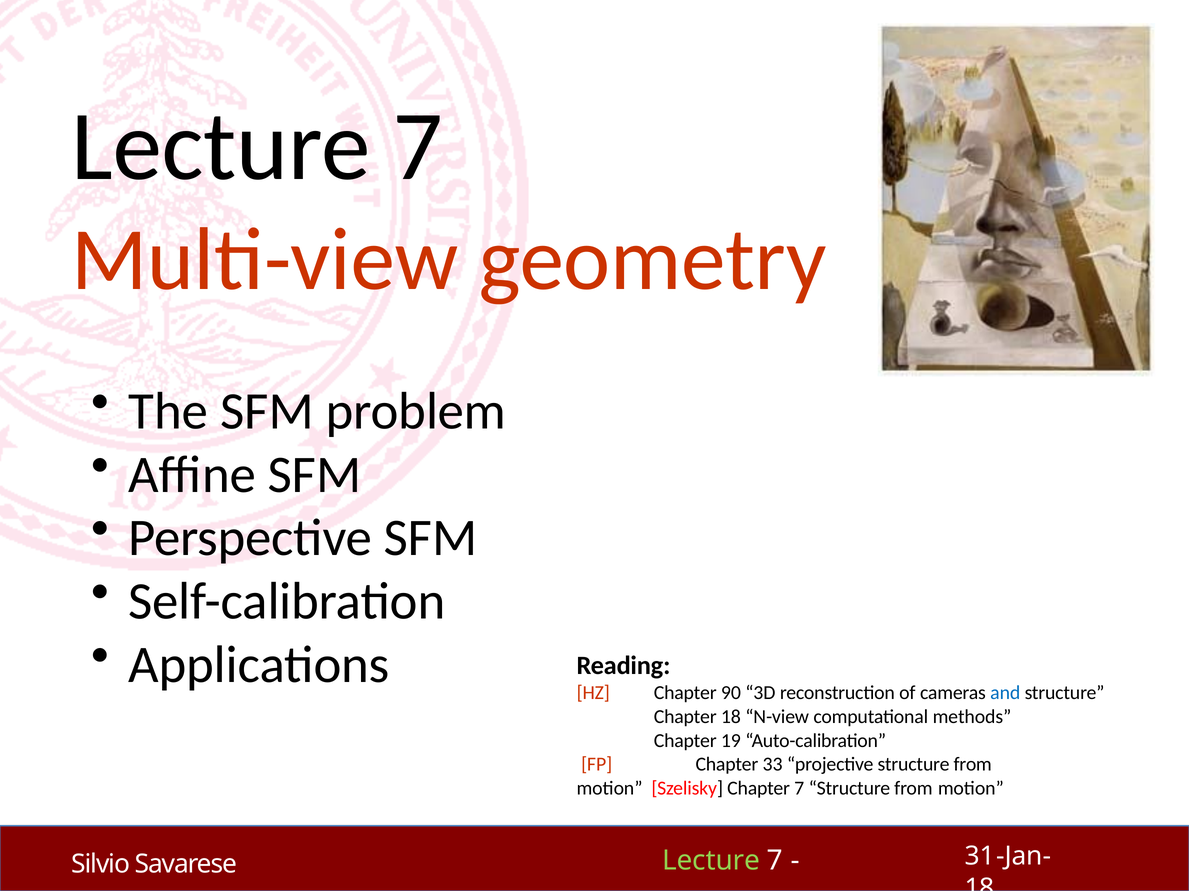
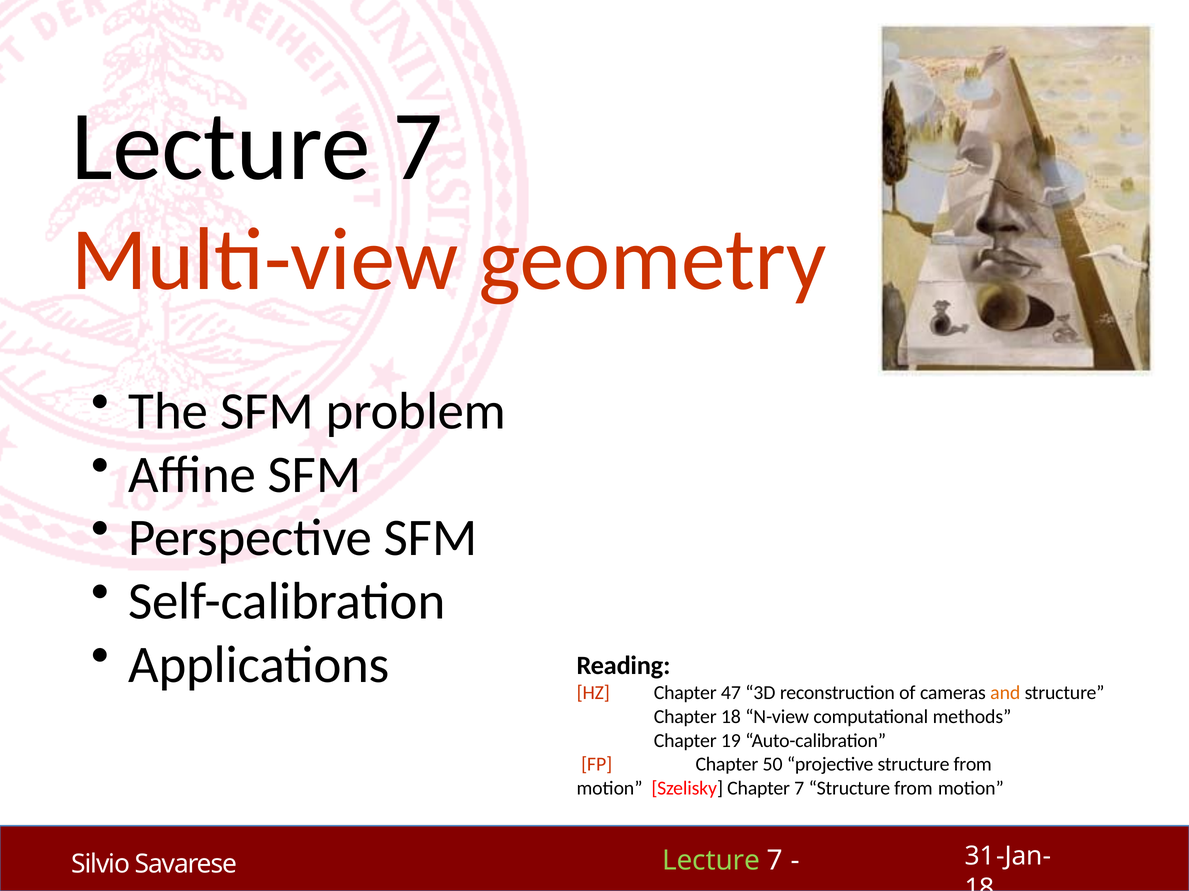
90: 90 -> 47
and colour: blue -> orange
33: 33 -> 50
